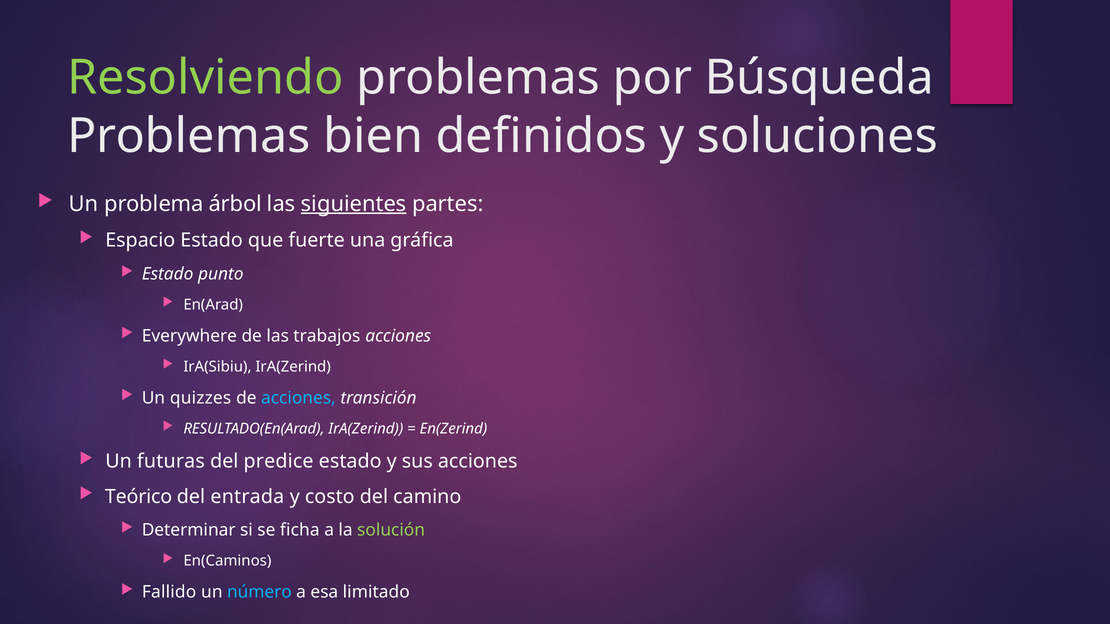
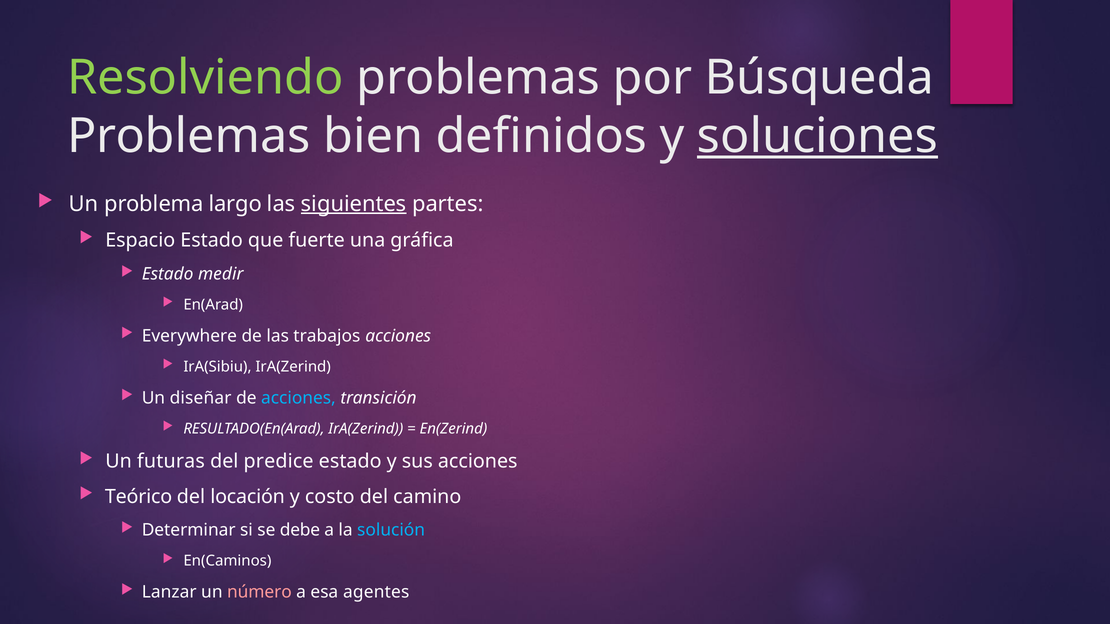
soluciones underline: none -> present
árbol: árbol -> largo
punto: punto -> medir
quizzes: quizzes -> diseñar
entrada: entrada -> locación
ficha: ficha -> debe
solución colour: light green -> light blue
Fallido: Fallido -> Lanzar
número colour: light blue -> pink
limitado: limitado -> agentes
